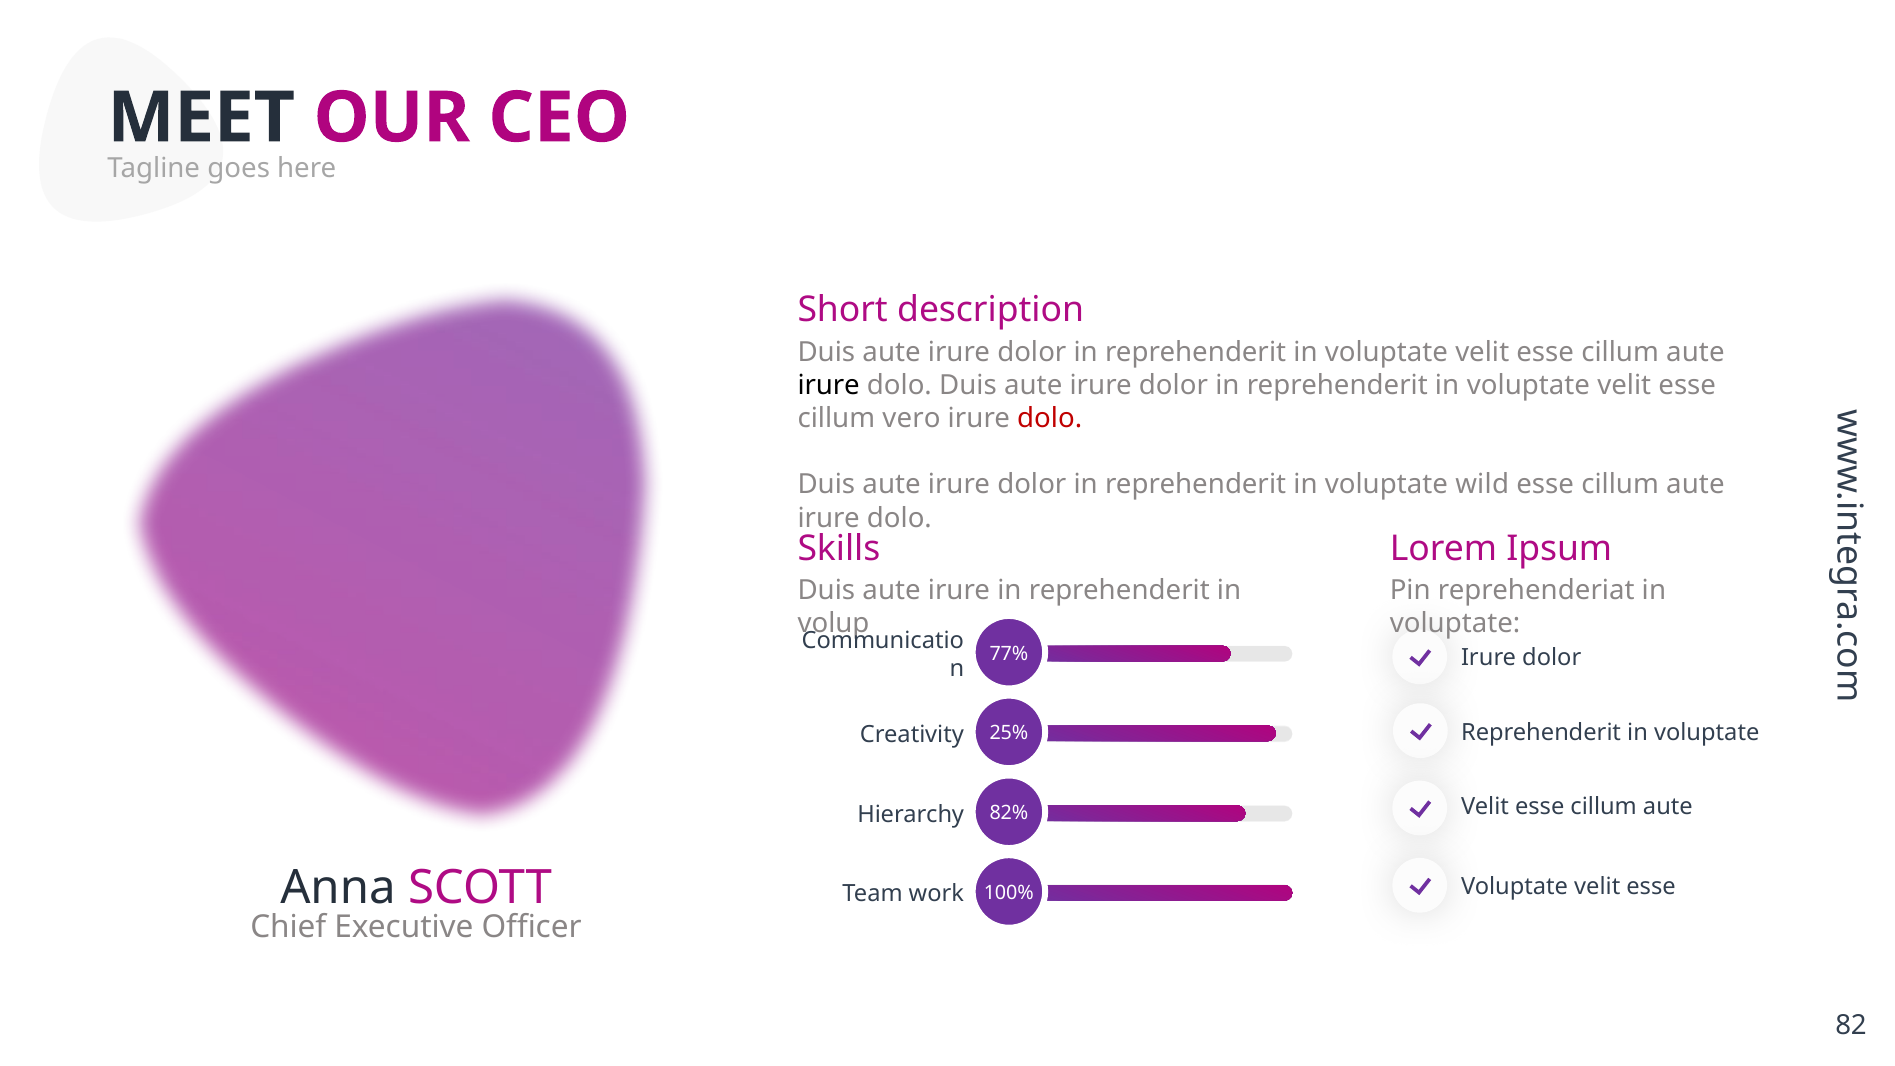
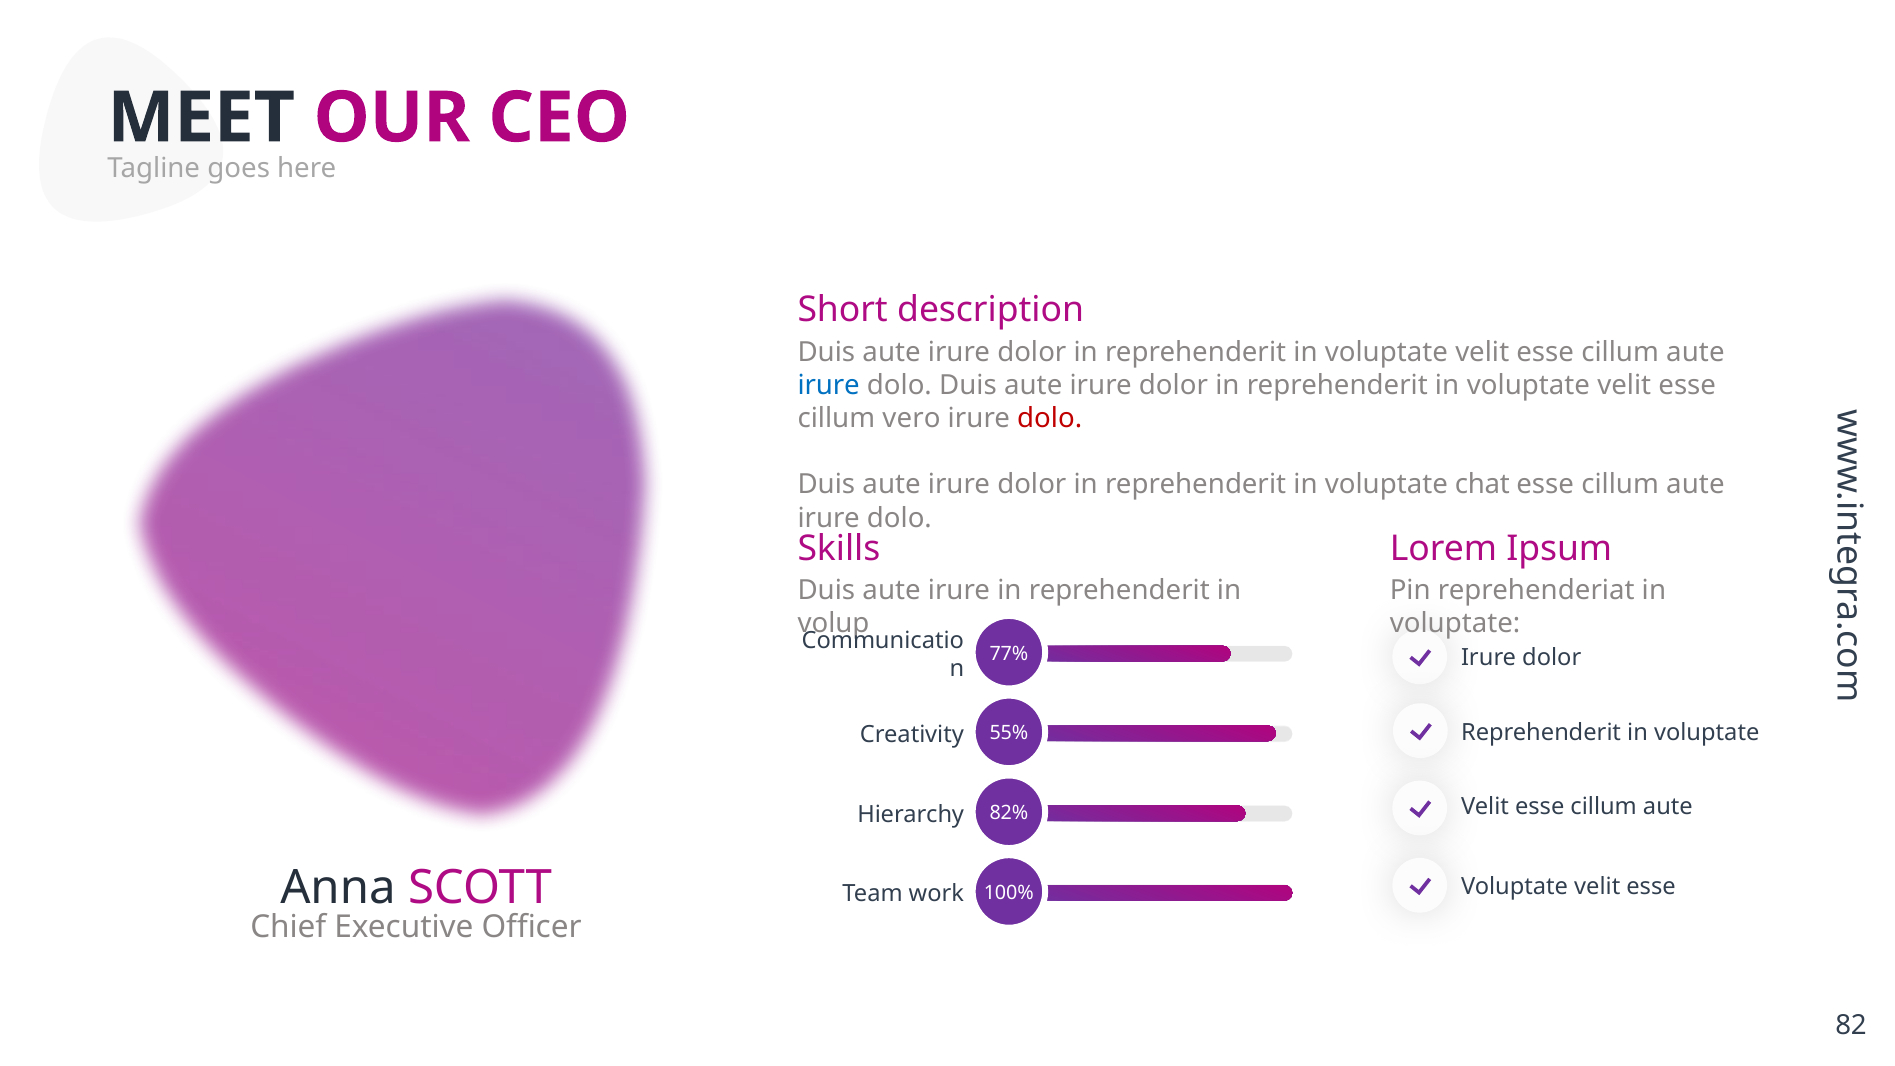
irure at (829, 385) colour: black -> blue
wild: wild -> chat
25%: 25% -> 55%
